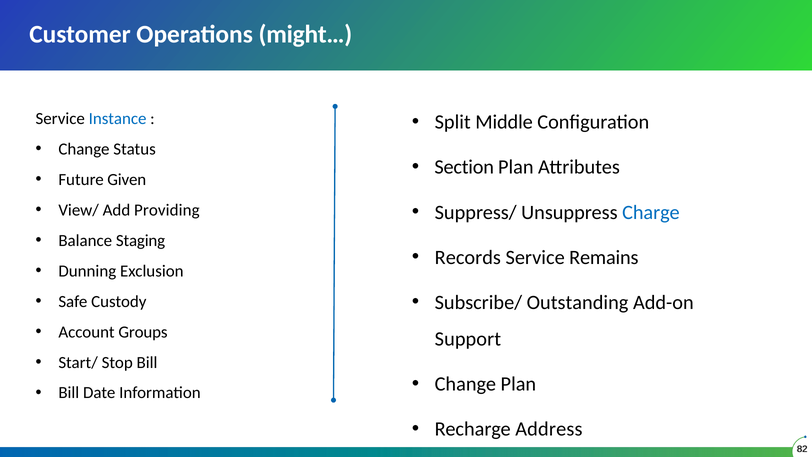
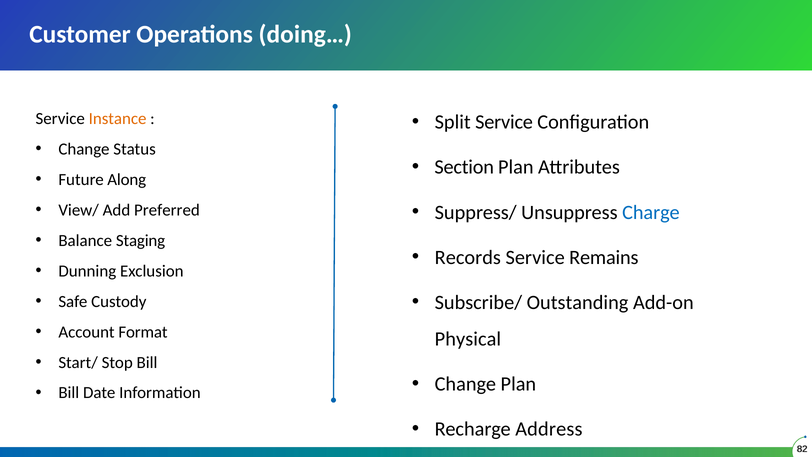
might…: might… -> doing…
Split Middle: Middle -> Service
Instance colour: blue -> orange
Given: Given -> Along
Providing: Providing -> Preferred
Groups: Groups -> Format
Support: Support -> Physical
